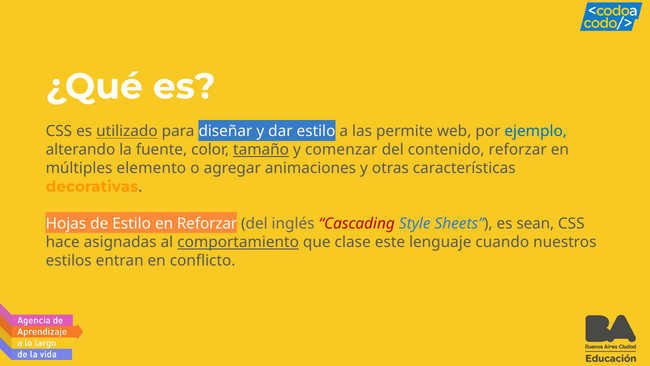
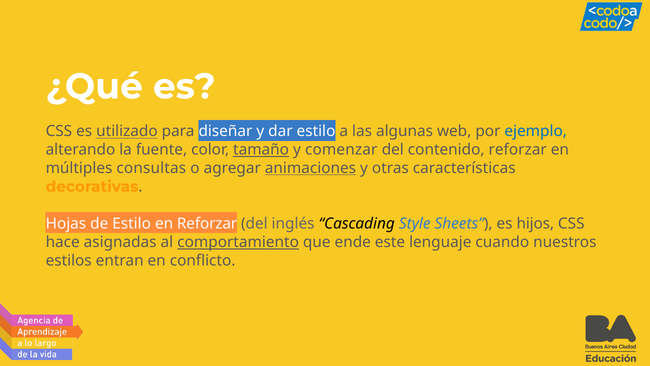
permite: permite -> algunas
elemento: elemento -> consultas
animaciones underline: none -> present
Cascading colour: red -> black
sean: sean -> hijos
clase: clase -> ende
